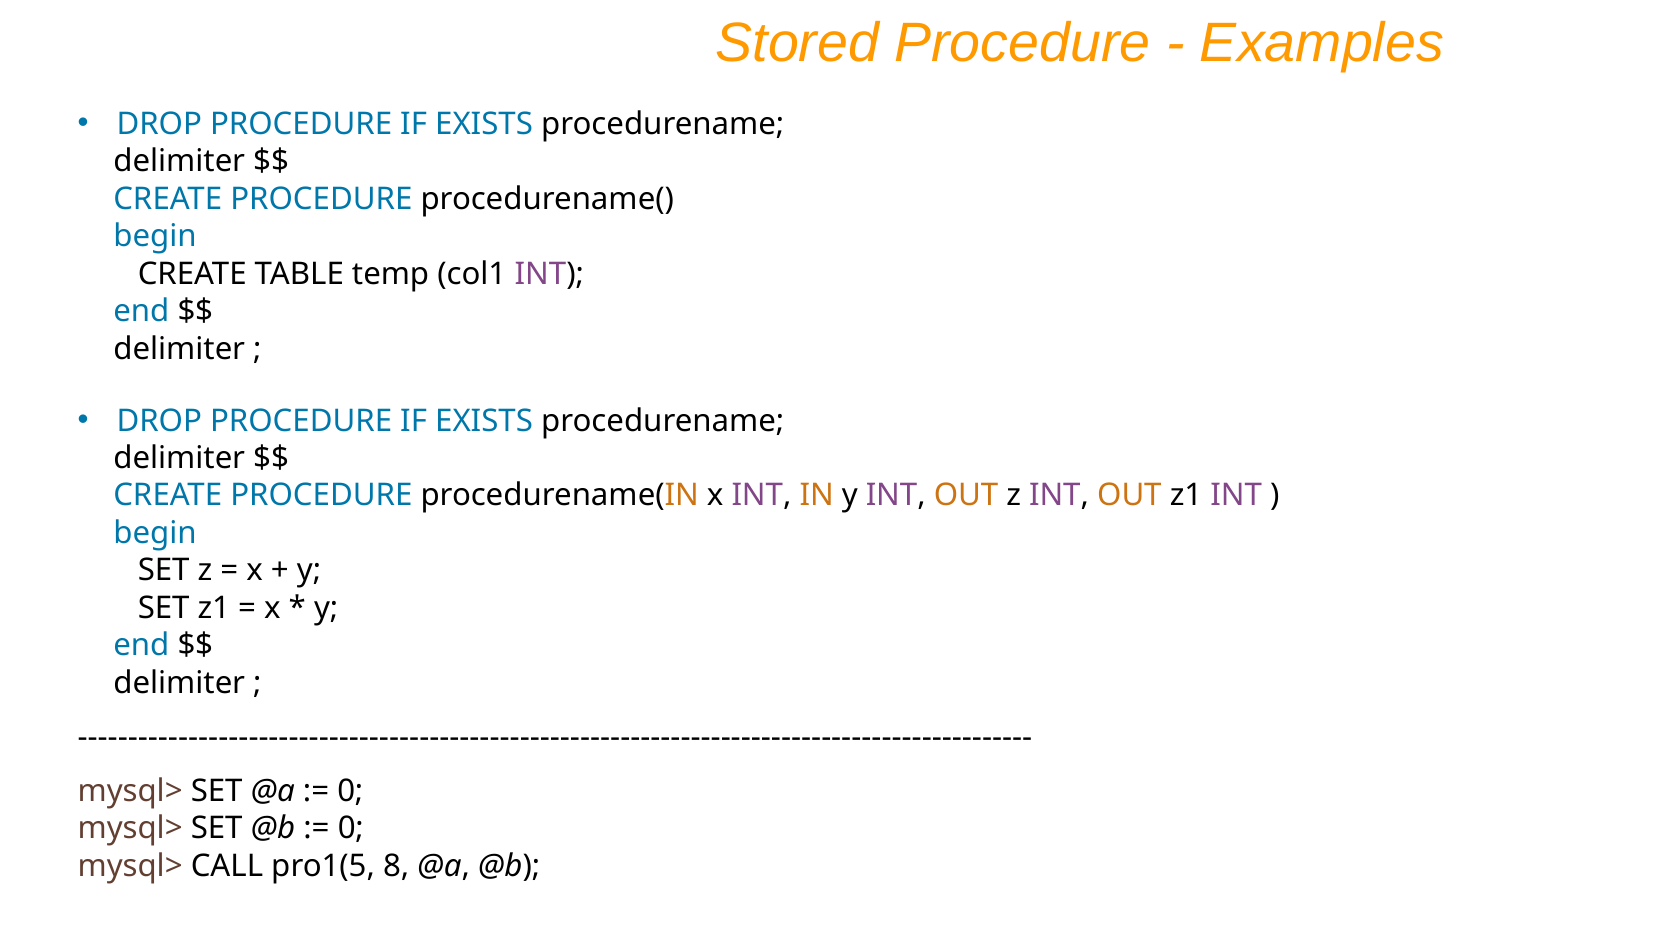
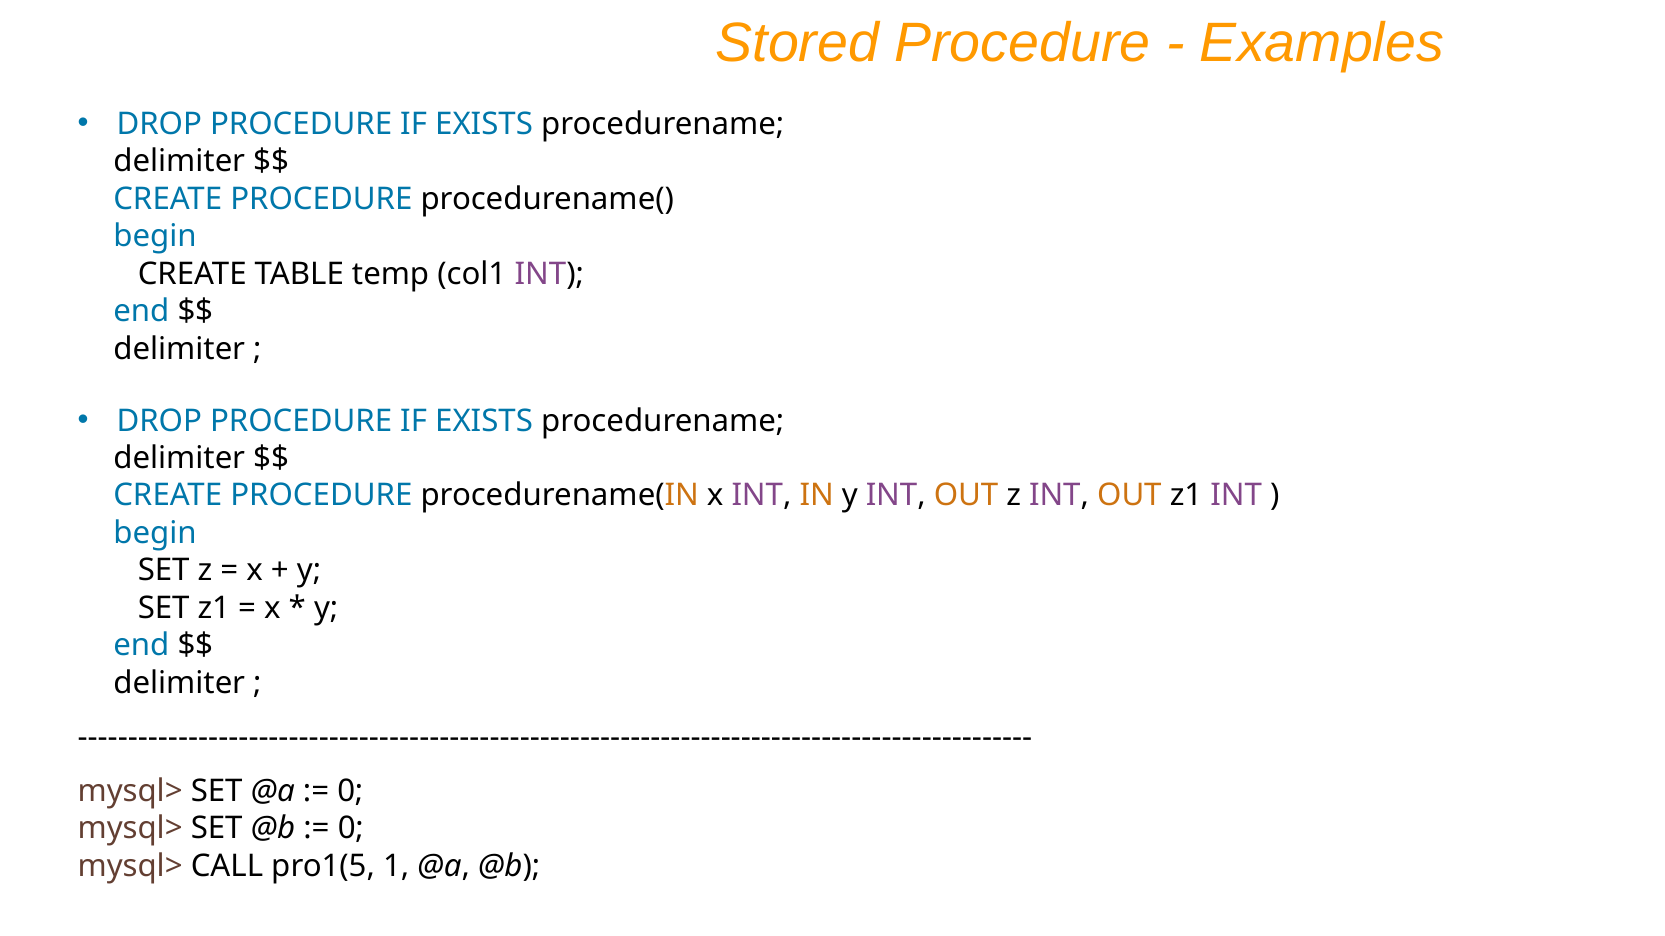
8: 8 -> 1
